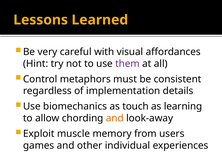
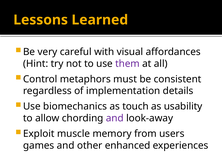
learning: learning -> usability
and at (115, 119) colour: orange -> purple
individual: individual -> enhanced
